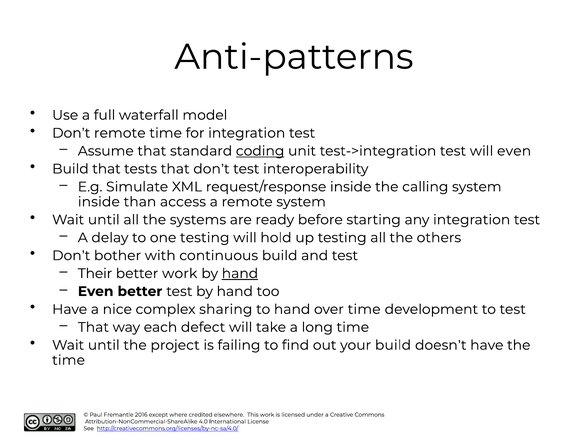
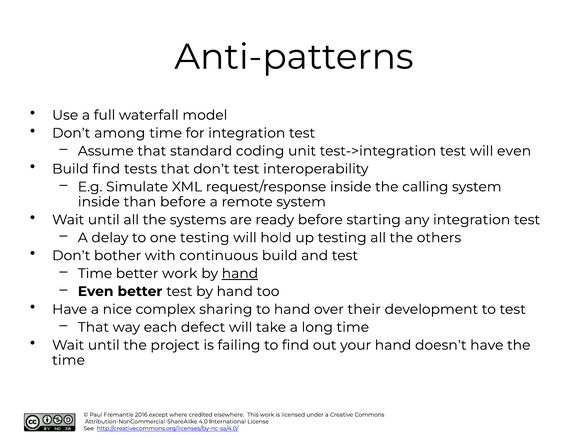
remote at (120, 133): remote -> among
coding underline: present -> none
Build that: that -> find
than access: access -> before
Their at (95, 273): Their -> Time
over time: time -> their
your build: build -> hand
